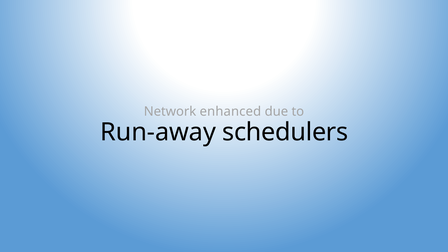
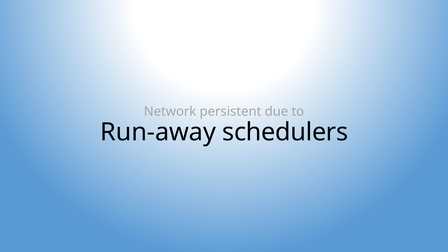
enhanced: enhanced -> persistent
